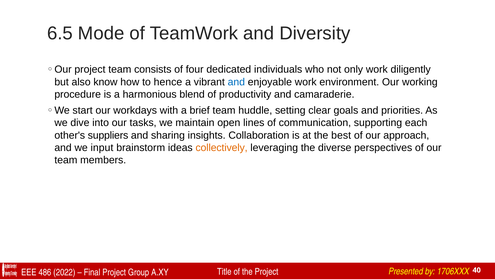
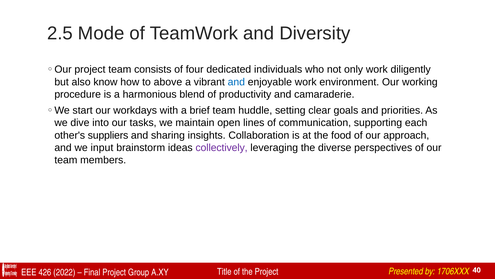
6.5: 6.5 -> 2.5
hence: hence -> above
best: best -> food
collectively colour: orange -> purple
486: 486 -> 426
